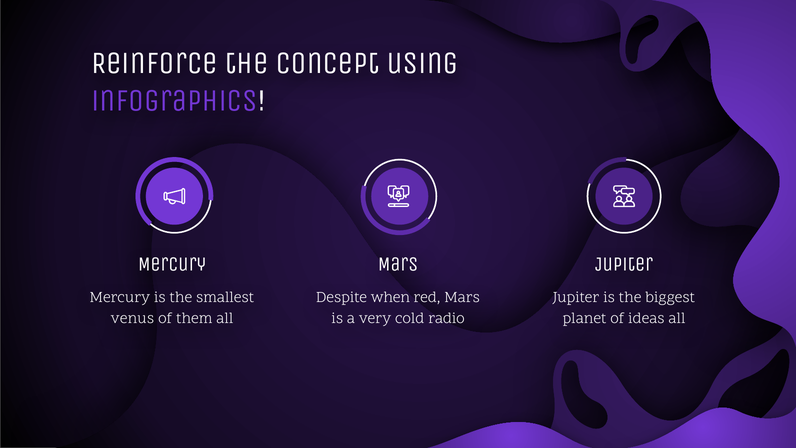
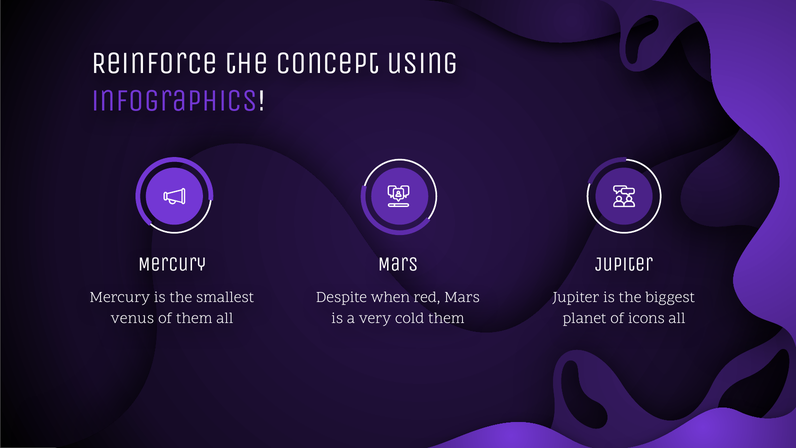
cold radio: radio -> them
ideas: ideas -> icons
